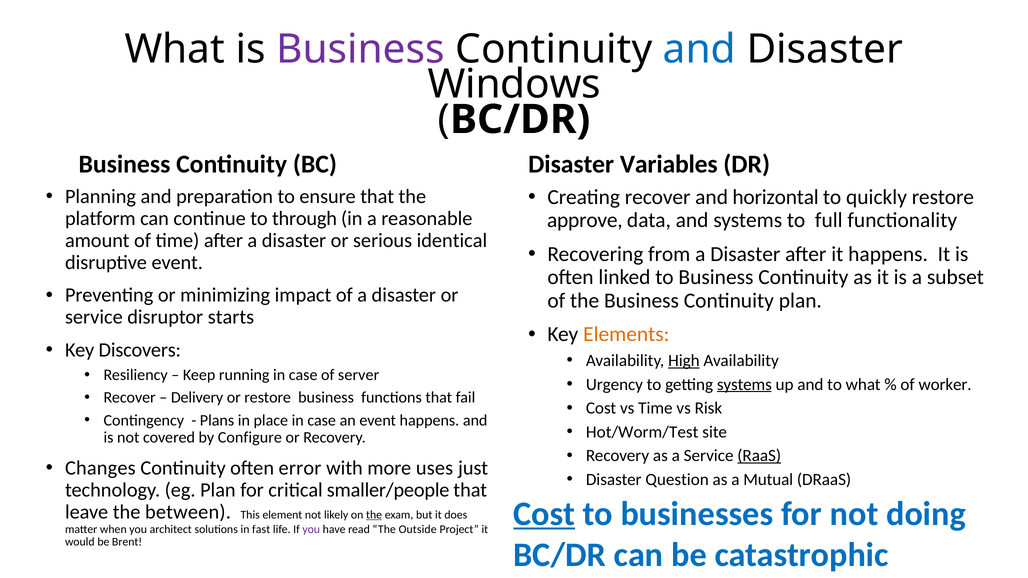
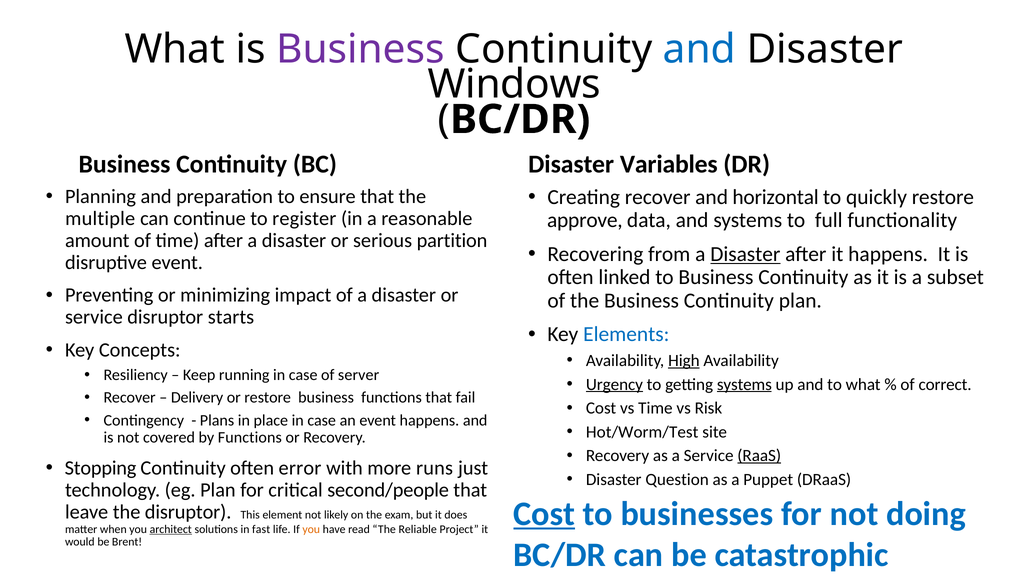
platform: platform -> multiple
through: through -> register
identical: identical -> partition
Disaster at (745, 254) underline: none -> present
Elements colour: orange -> blue
Discovers: Discovers -> Concepts
Urgency underline: none -> present
worker: worker -> correct
by Configure: Configure -> Functions
Changes: Changes -> Stopping
uses: uses -> runs
Mutual: Mutual -> Puppet
smaller/people: smaller/people -> second/people
the between: between -> disruptor
the at (374, 515) underline: present -> none
architect underline: none -> present
you at (311, 530) colour: purple -> orange
Outside: Outside -> Reliable
